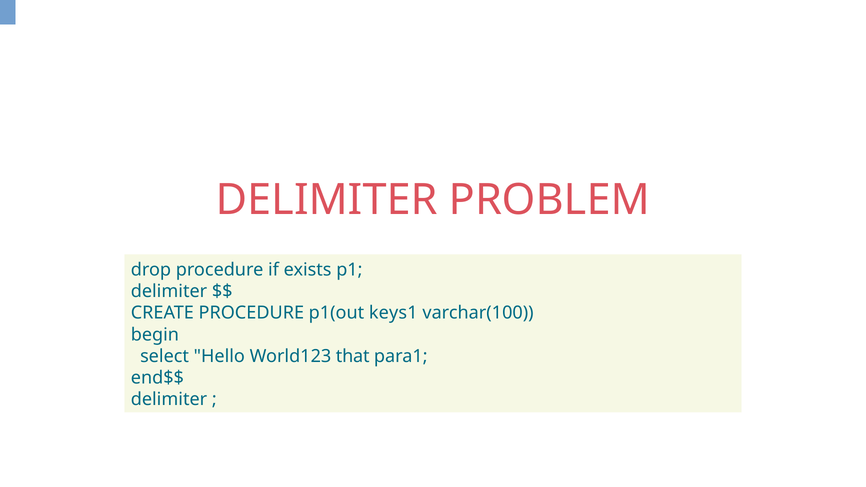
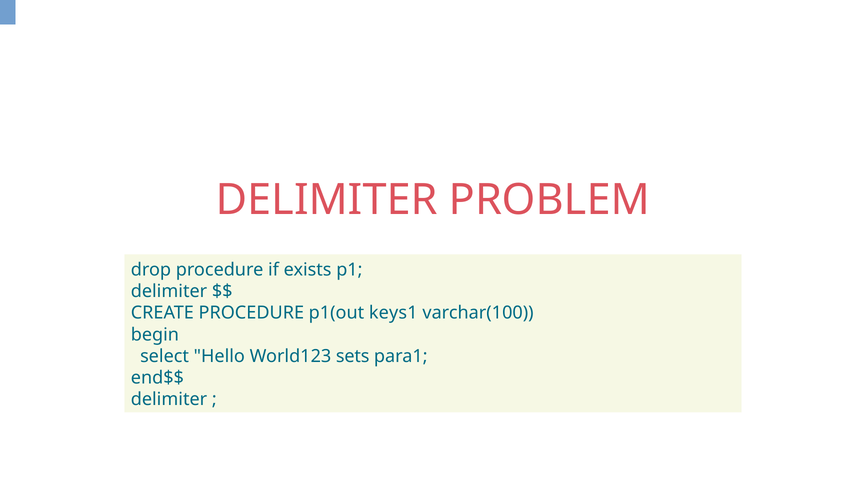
that: that -> sets
